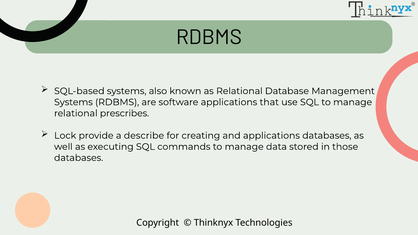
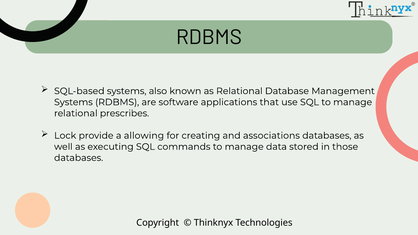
describe: describe -> allowing
and applications: applications -> associations
